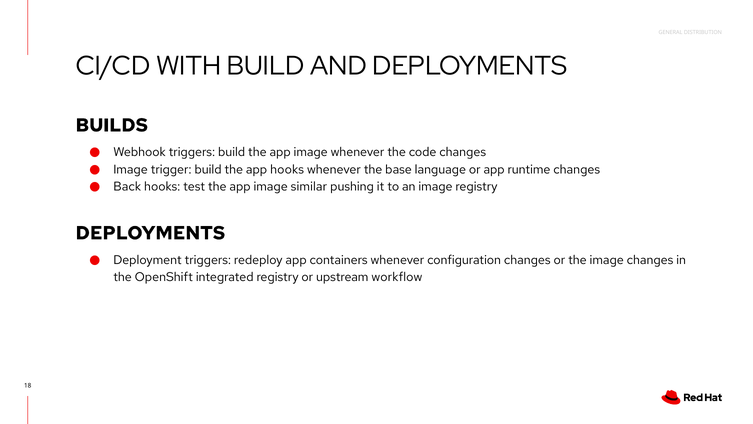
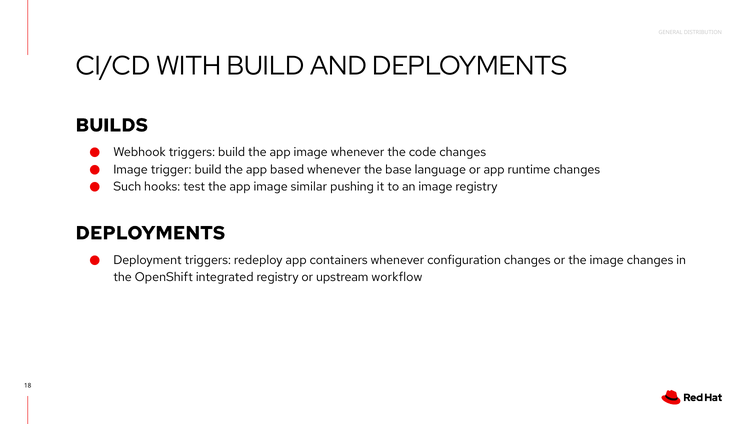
app hooks: hooks -> based
Back: Back -> Such
